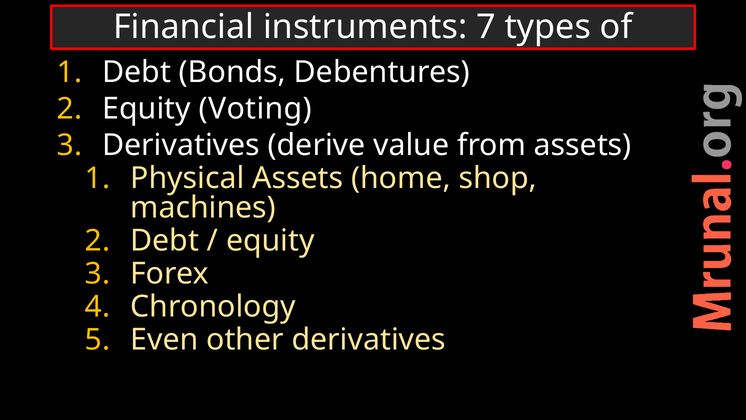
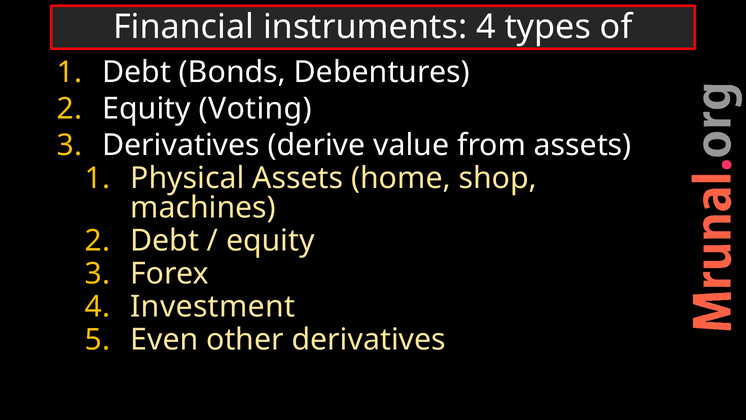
instruments 7: 7 -> 4
Chronology: Chronology -> Investment
